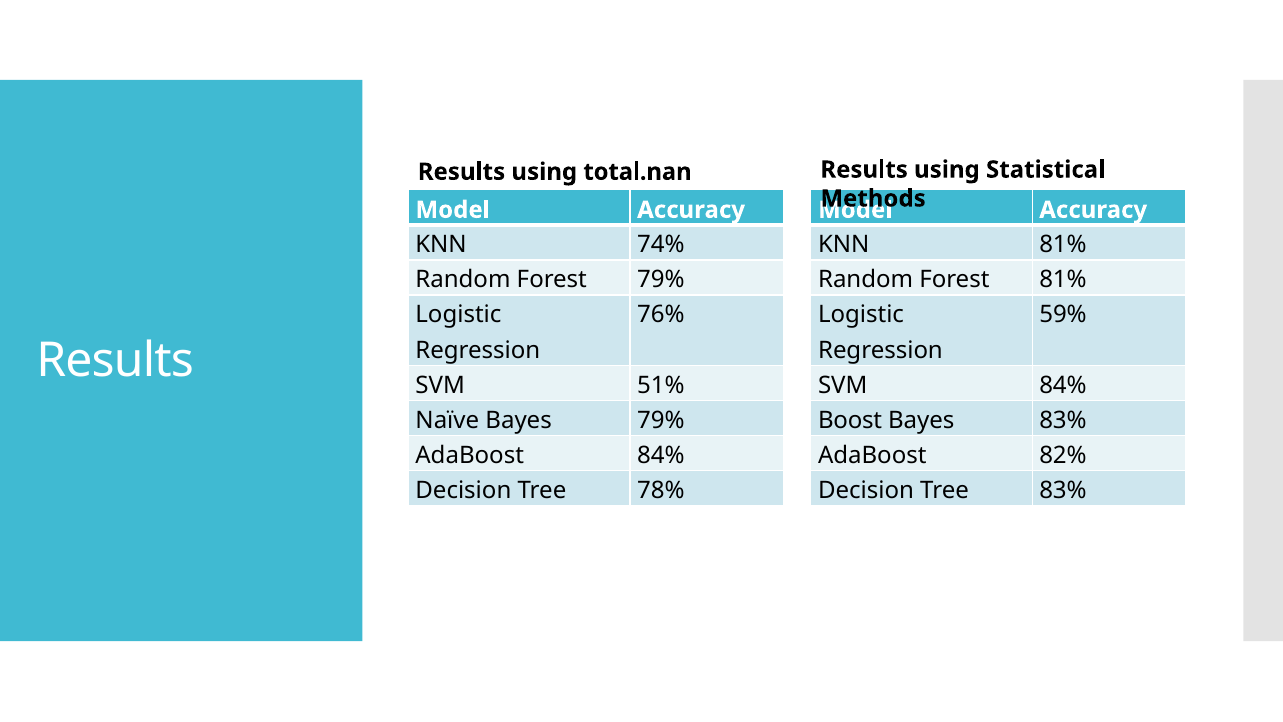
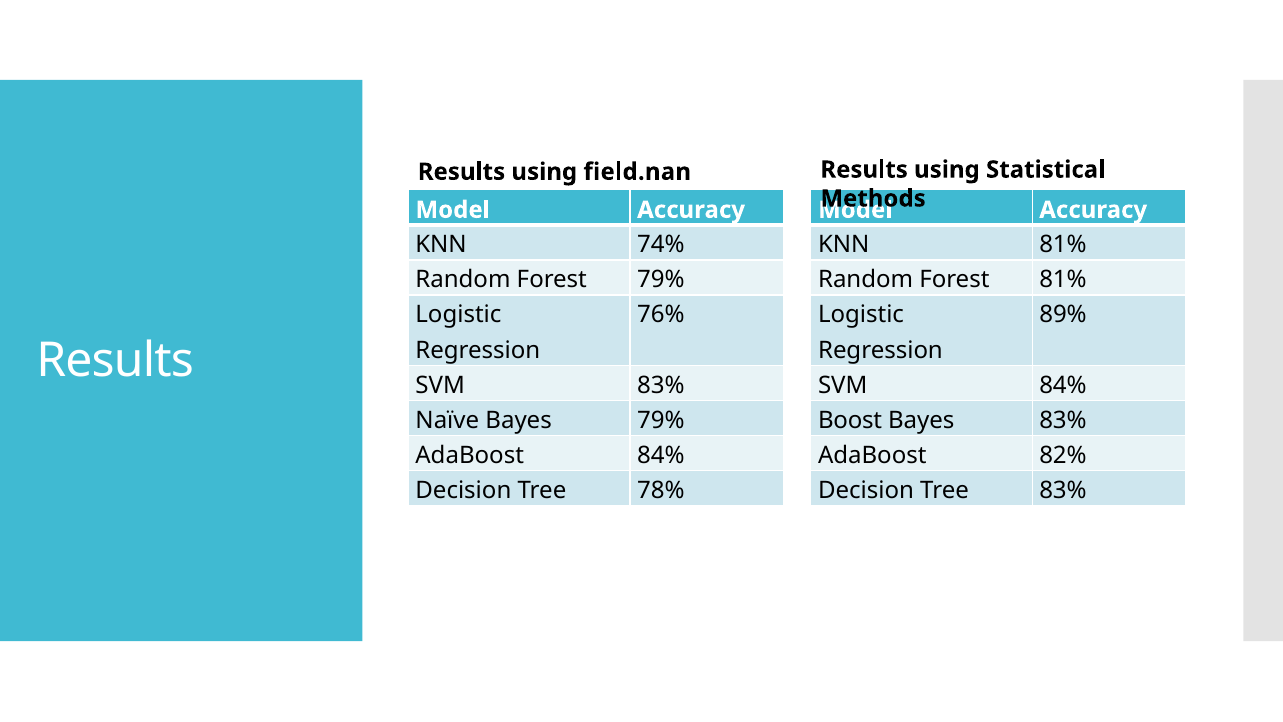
total.nan: total.nan -> field.nan
59%: 59% -> 89%
SVM 51%: 51% -> 83%
